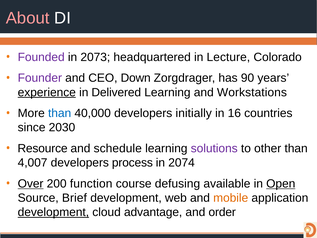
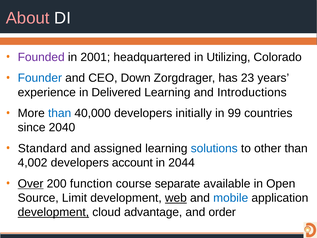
2073: 2073 -> 2001
Lecture: Lecture -> Utilizing
Founder colour: purple -> blue
90: 90 -> 23
experience underline: present -> none
Workstations: Workstations -> Introductions
16: 16 -> 99
2030: 2030 -> 2040
Resource: Resource -> Standard
schedule: schedule -> assigned
solutions colour: purple -> blue
4,007: 4,007 -> 4,002
process: process -> account
2074: 2074 -> 2044
defusing: defusing -> separate
Open underline: present -> none
Brief: Brief -> Limit
web underline: none -> present
mobile colour: orange -> blue
